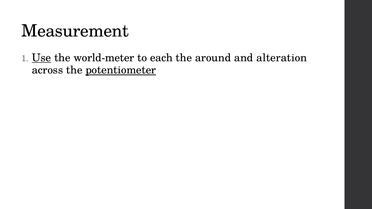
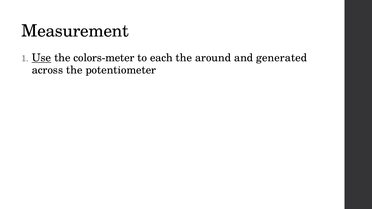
world-meter: world-meter -> colors-meter
alteration: alteration -> generated
potentiometer underline: present -> none
